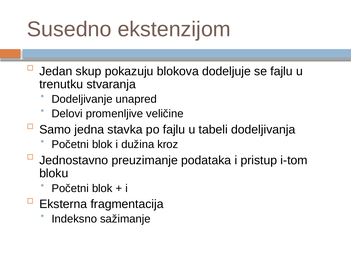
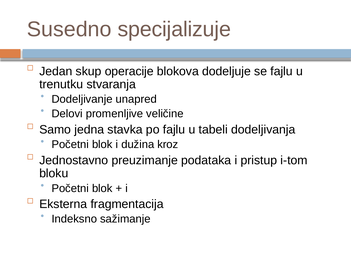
ekstenzijom: ekstenzijom -> specijalizuje
pokazuju: pokazuju -> operacije
